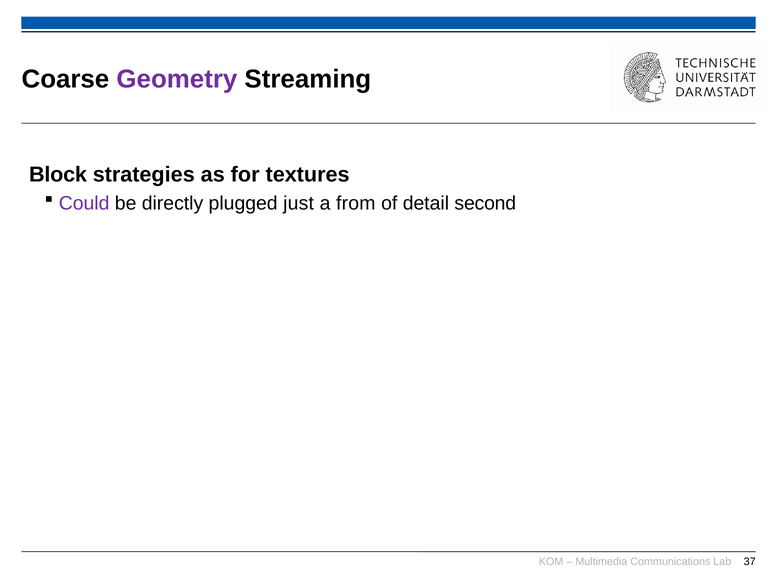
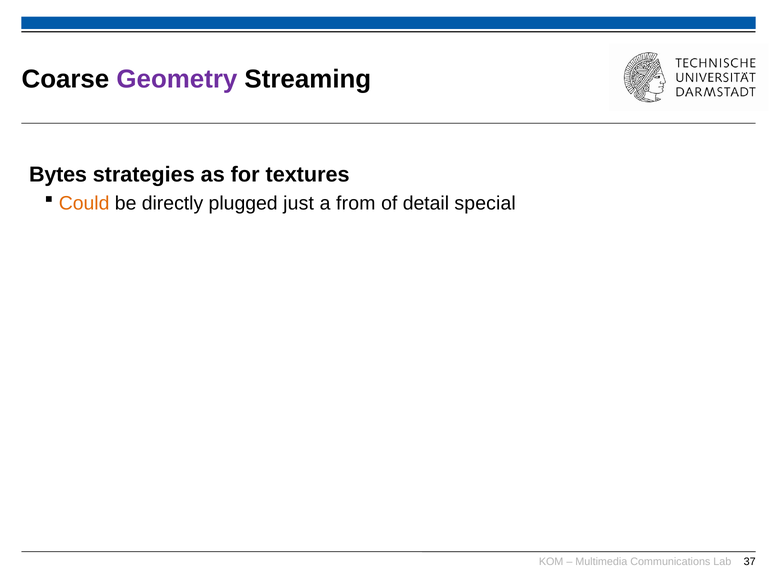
Block: Block -> Bytes
Could colour: purple -> orange
second: second -> special
